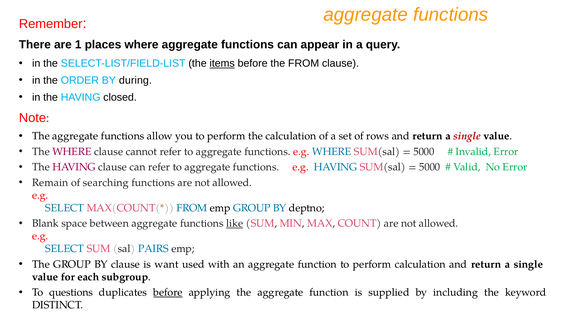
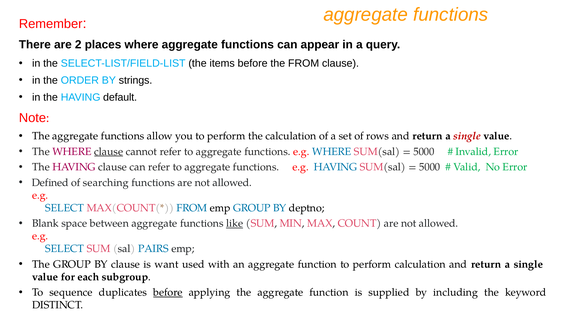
1: 1 -> 2
items underline: present -> none
during: during -> strings
closed: closed -> default
clause at (109, 151) underline: none -> present
Remain: Remain -> Defined
questions: questions -> sequence
